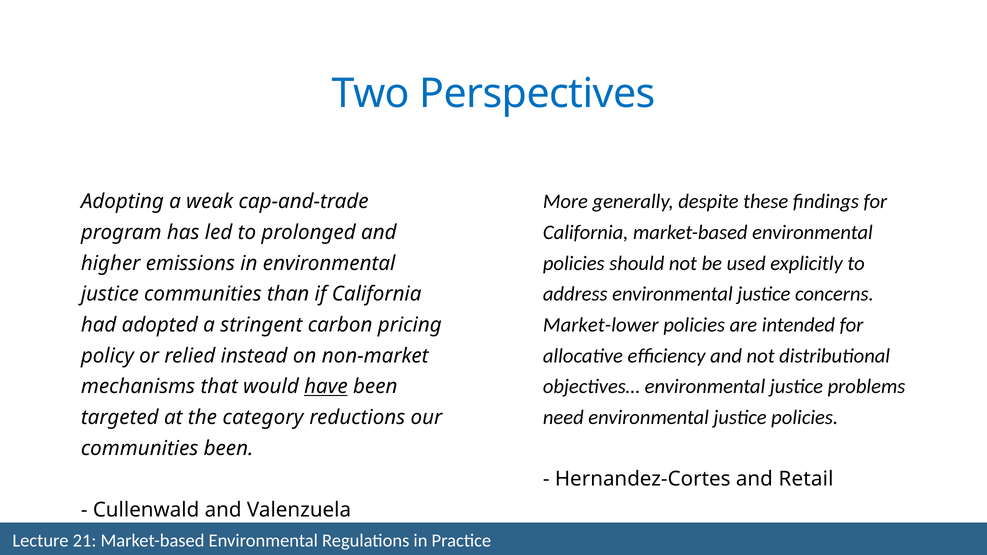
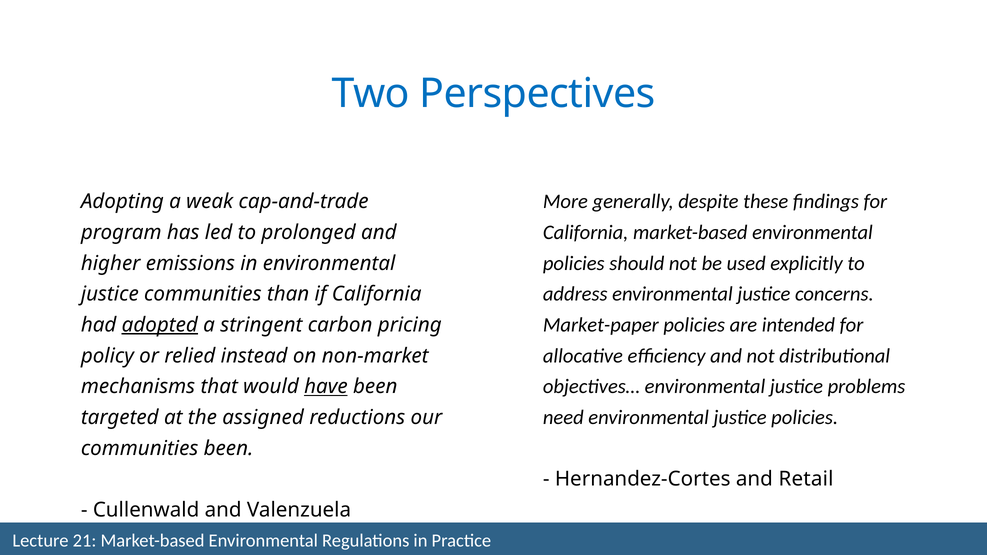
Market-lower: Market-lower -> Market-paper
adopted underline: none -> present
category: category -> assigned
